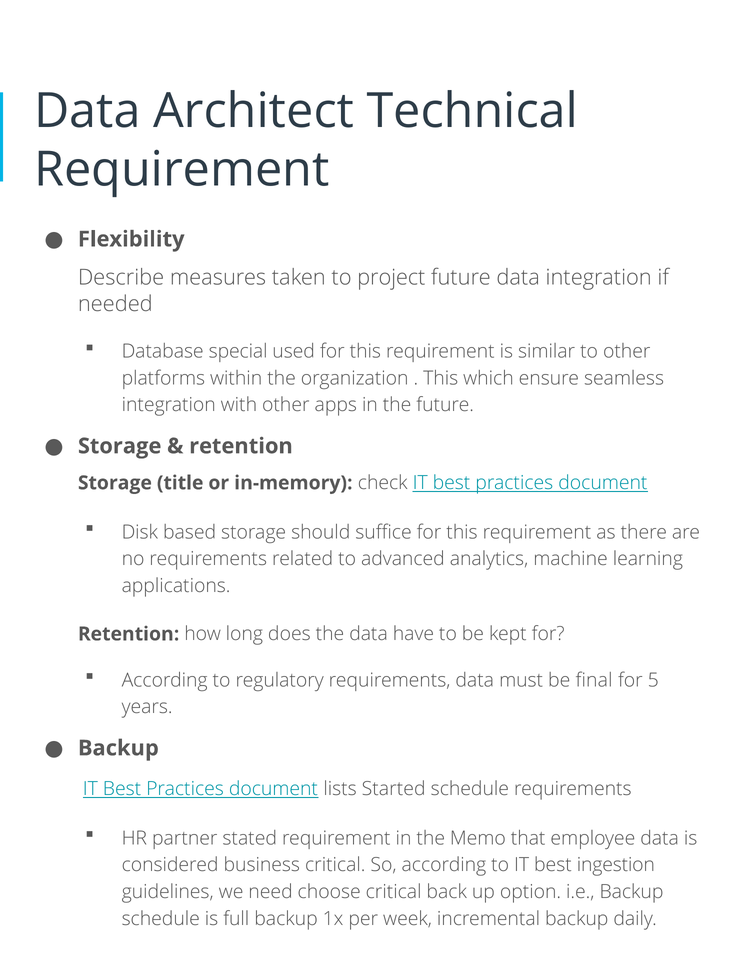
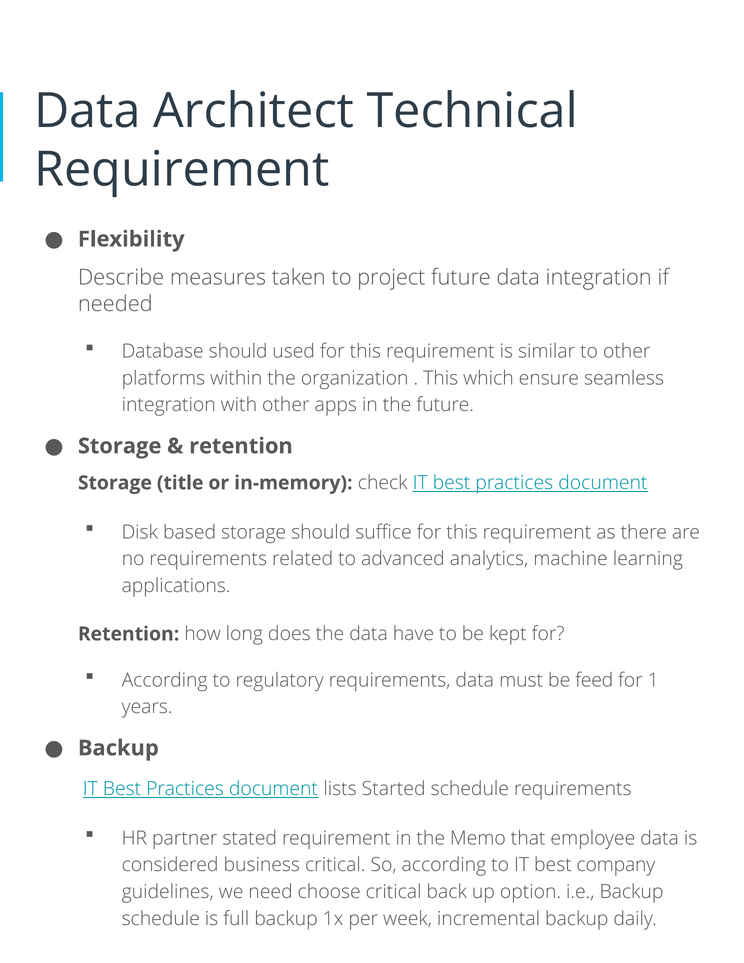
Database special: special -> should
final: final -> feed
5: 5 -> 1
ingestion: ingestion -> company
